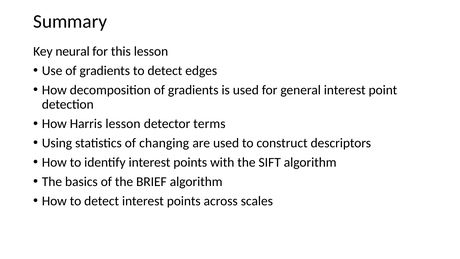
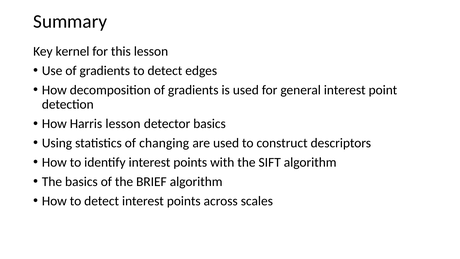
neural: neural -> kernel
detector terms: terms -> basics
